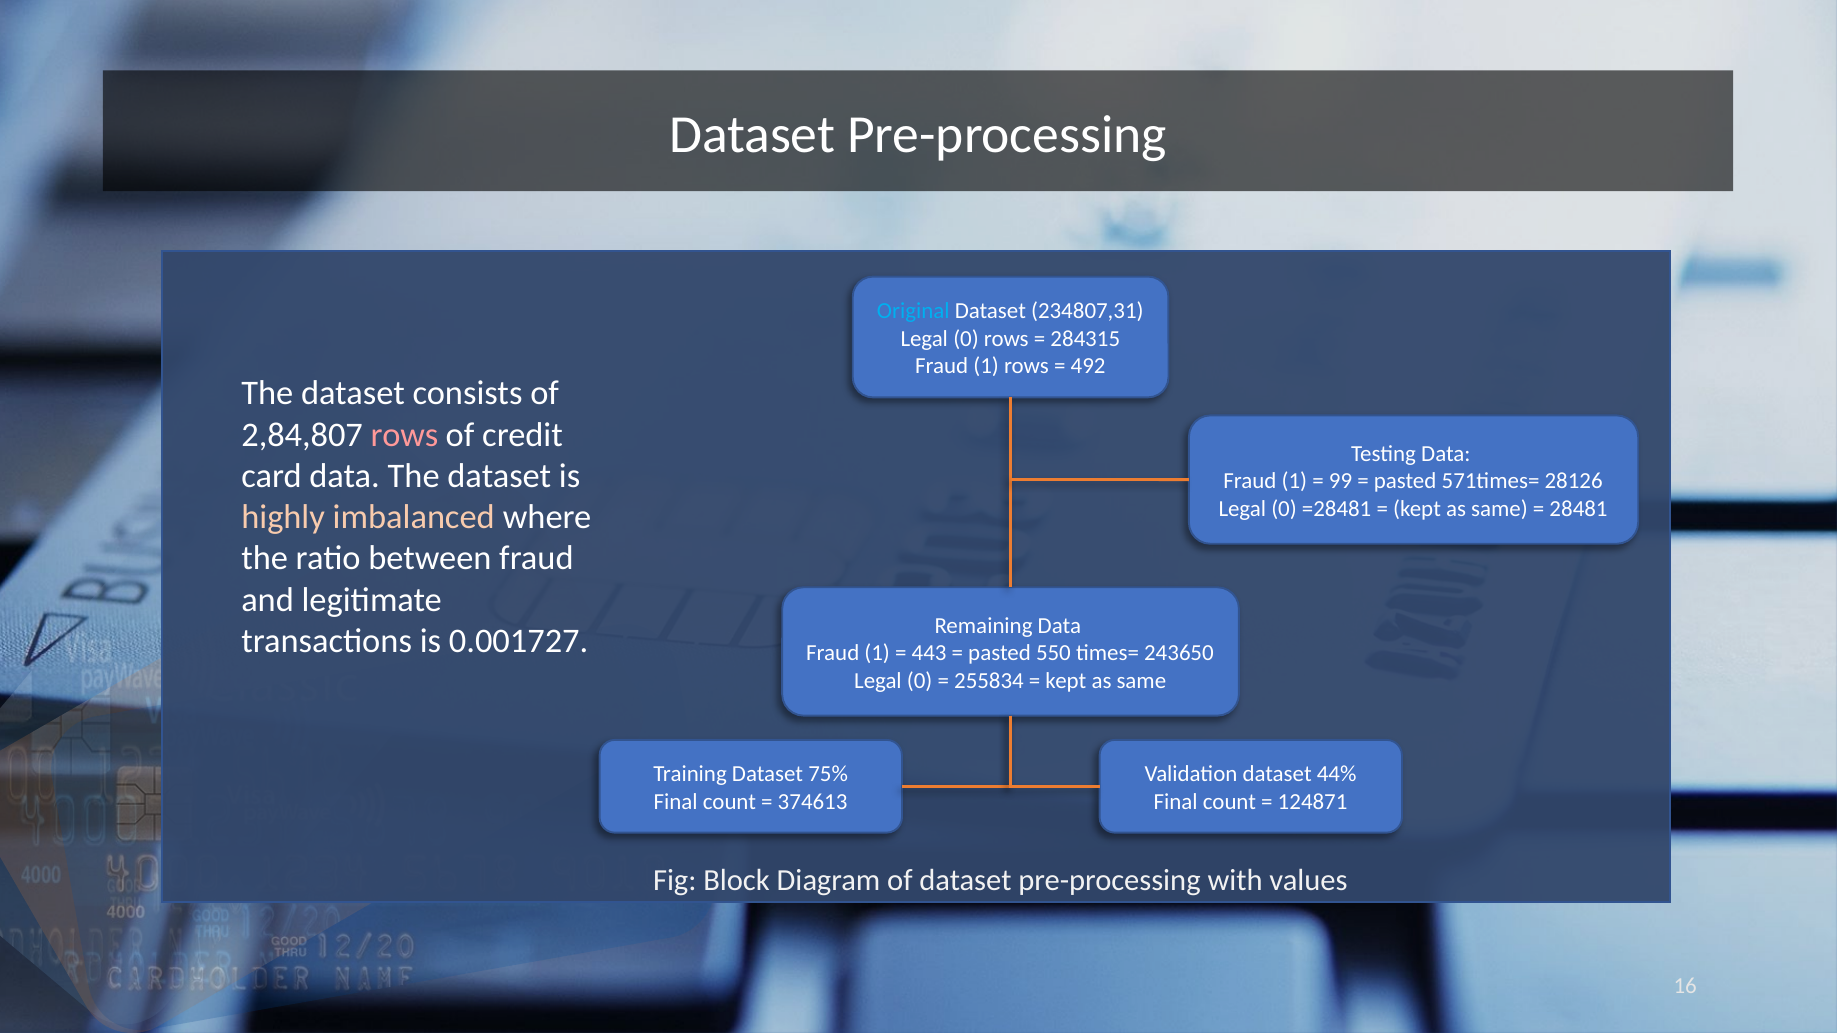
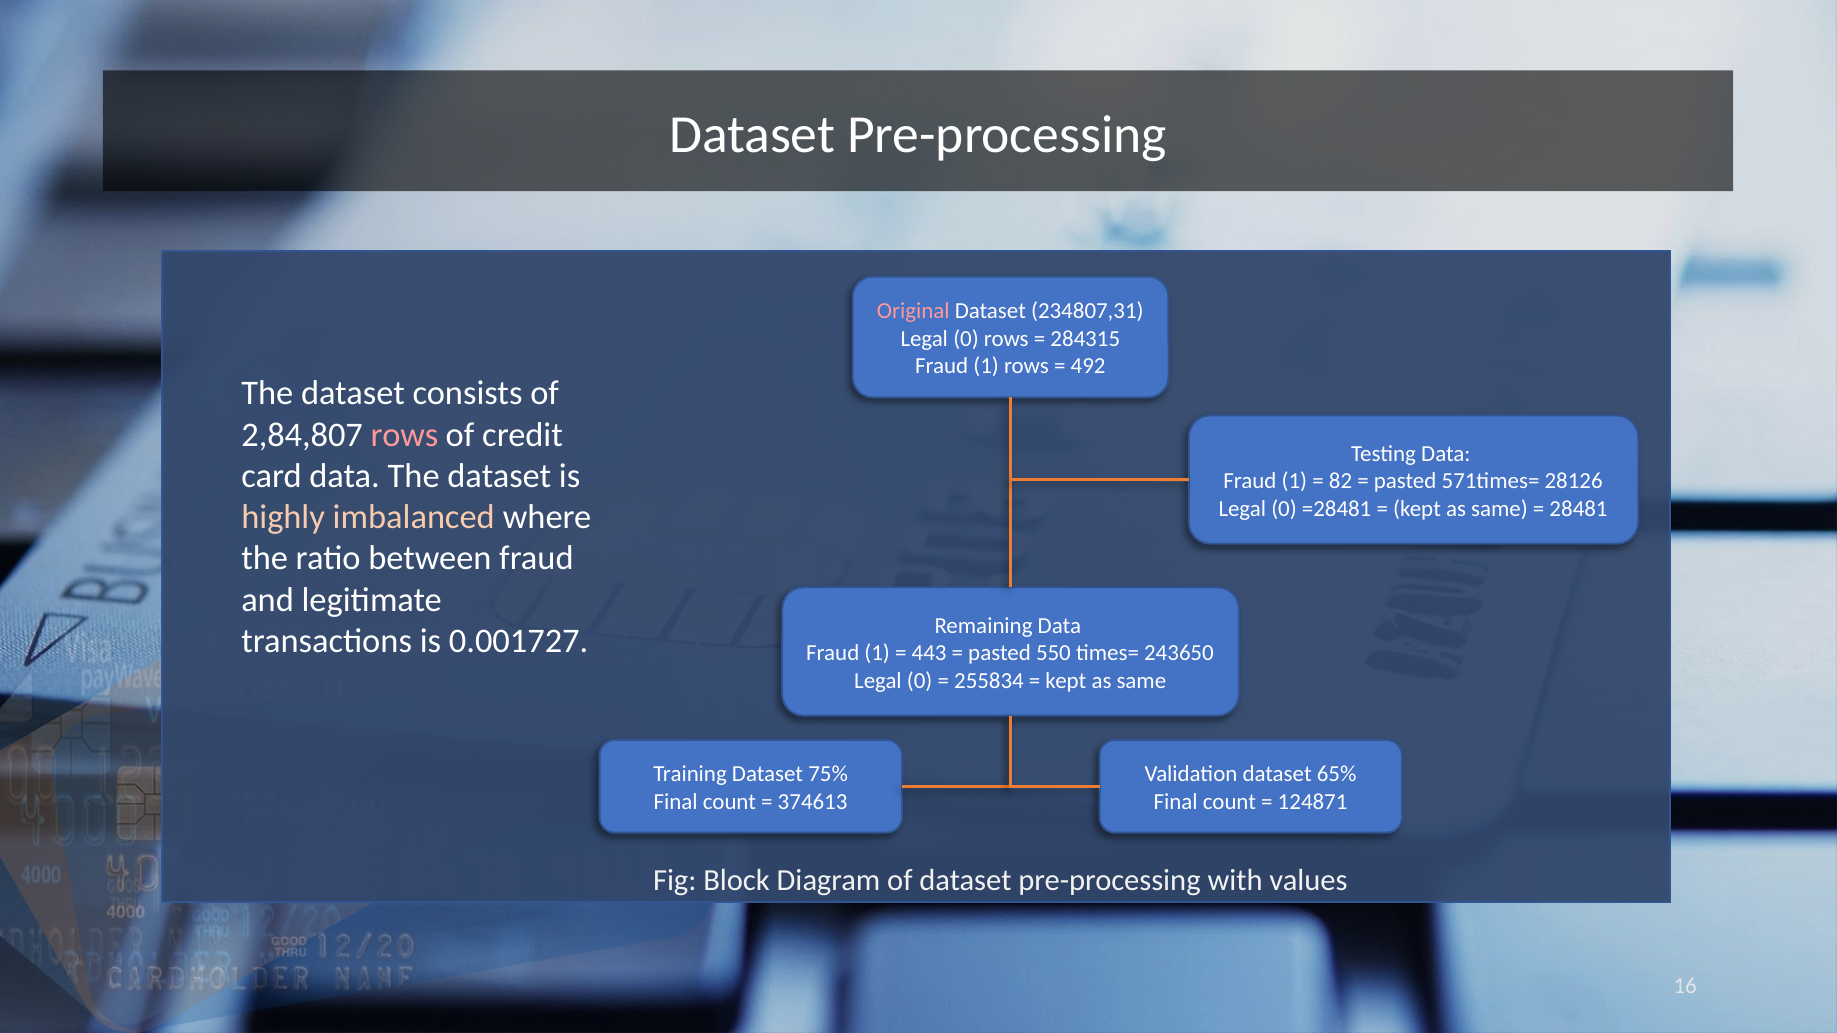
Original colour: light blue -> pink
99: 99 -> 82
44%: 44% -> 65%
